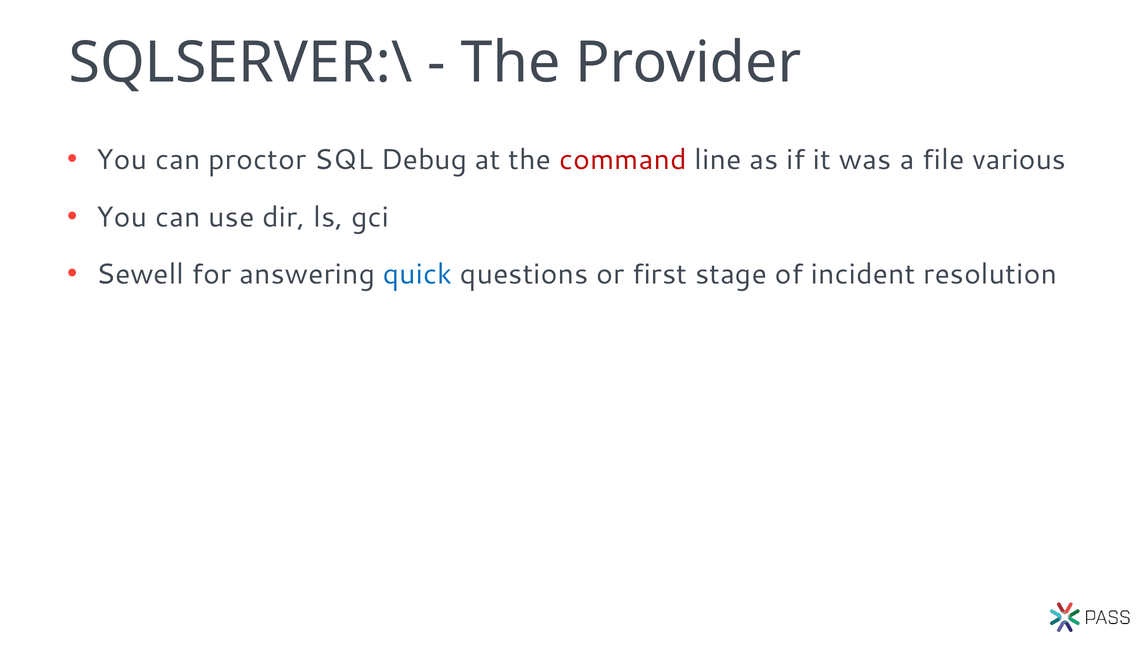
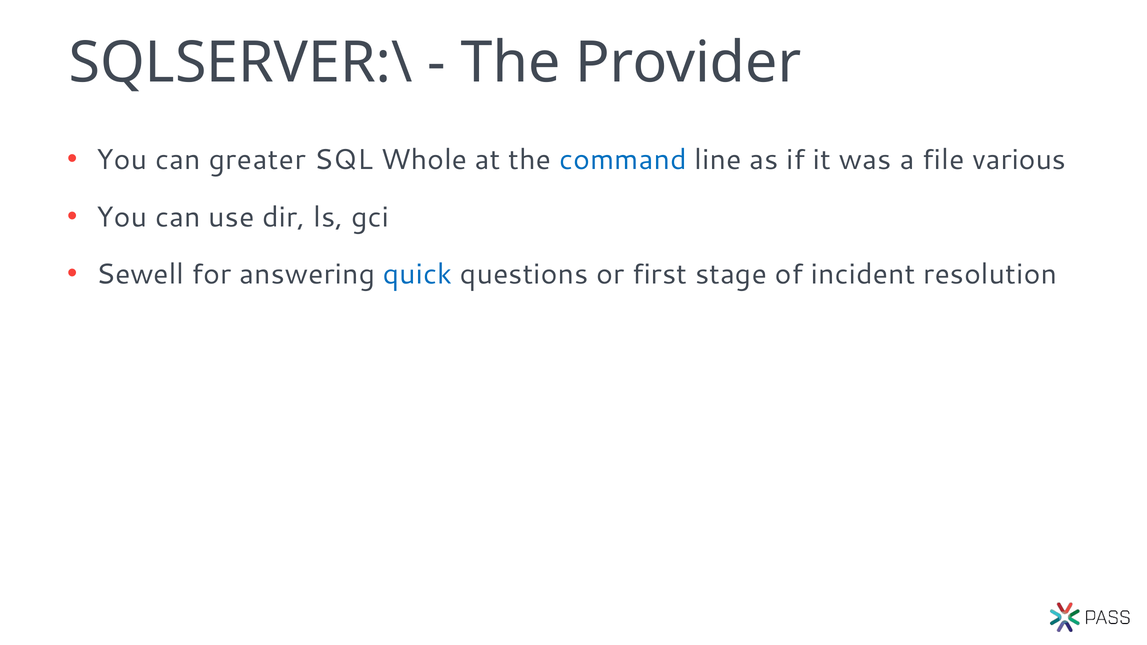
proctor: proctor -> greater
Debug: Debug -> Whole
command colour: red -> blue
